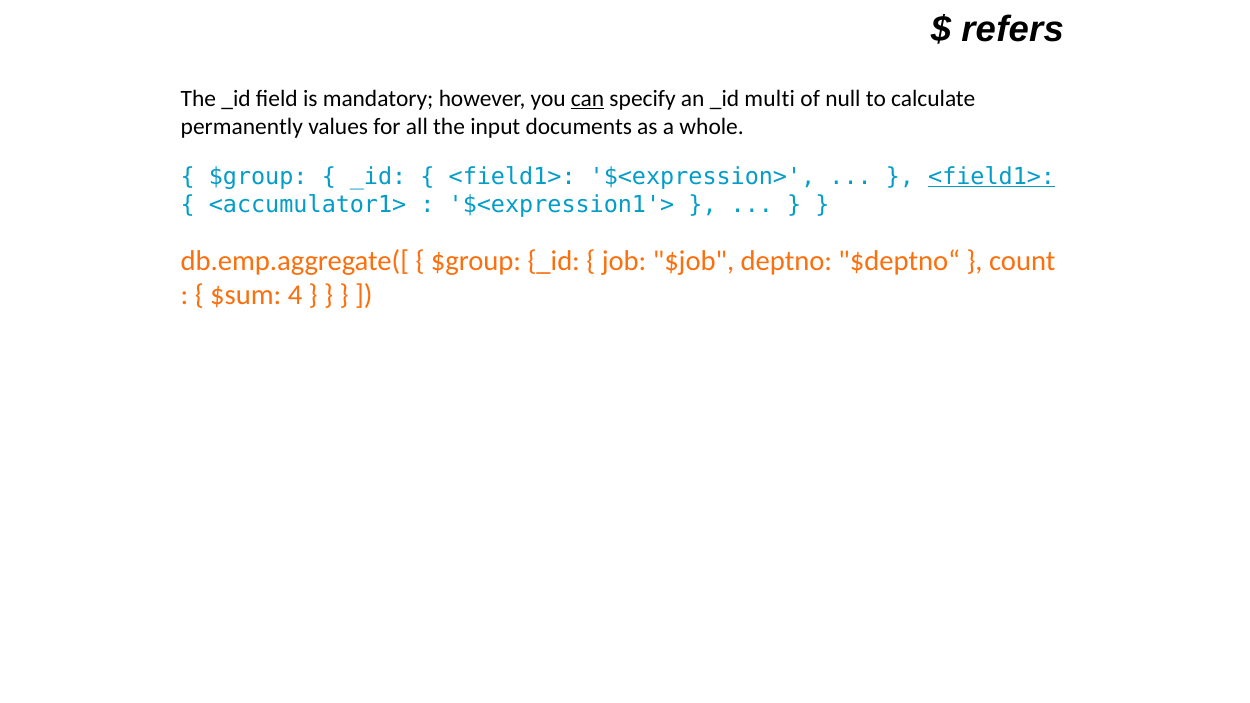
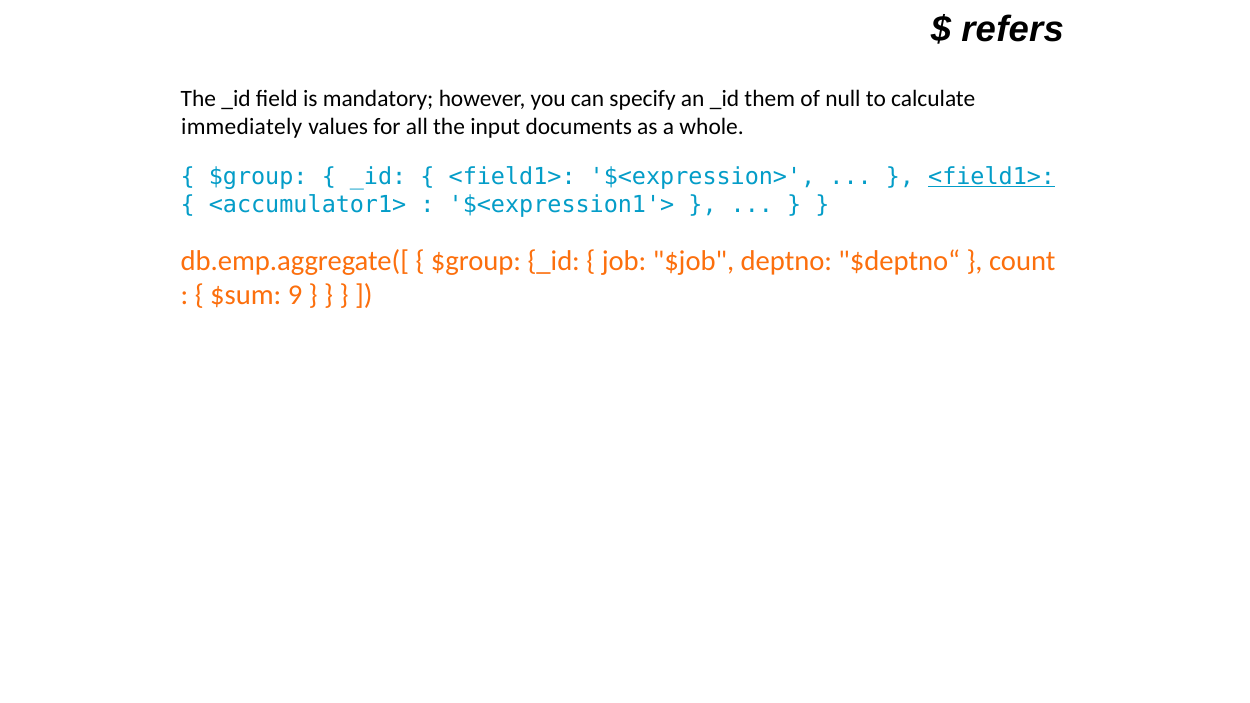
can underline: present -> none
multi: multi -> them
permanently: permanently -> immediately
4: 4 -> 9
